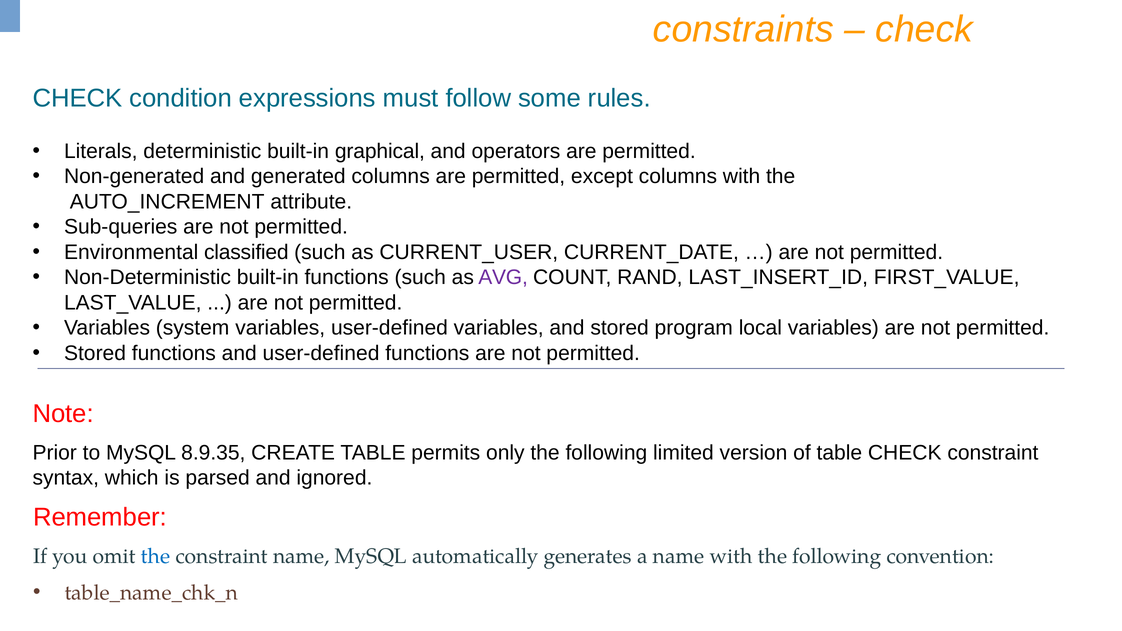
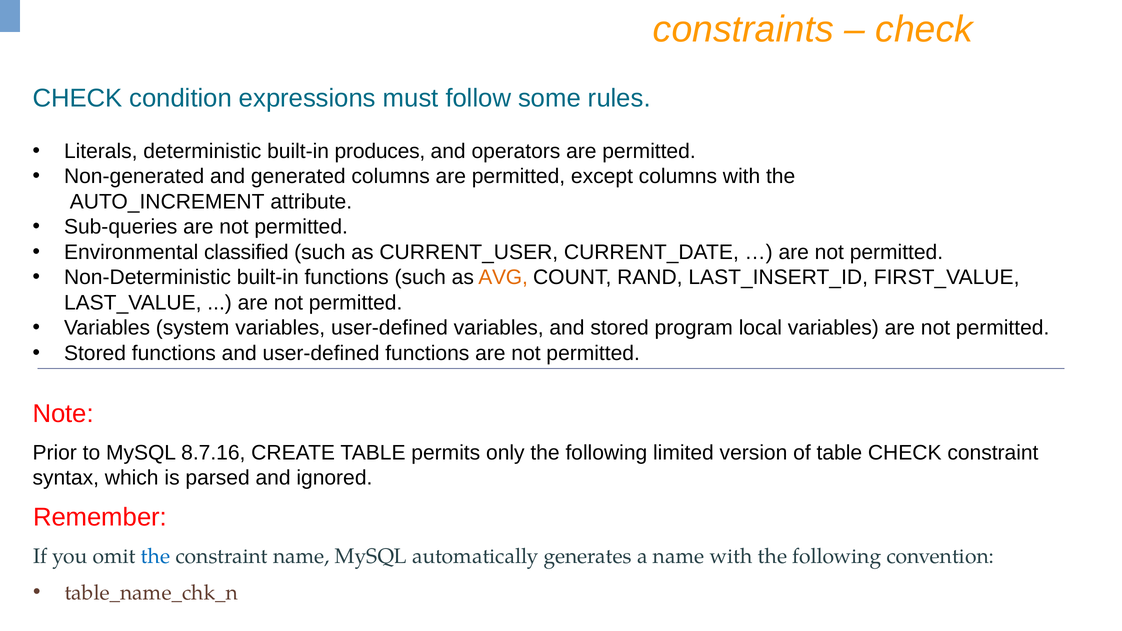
graphical: graphical -> produces
AVG colour: purple -> orange
8.9.35: 8.9.35 -> 8.7.16
